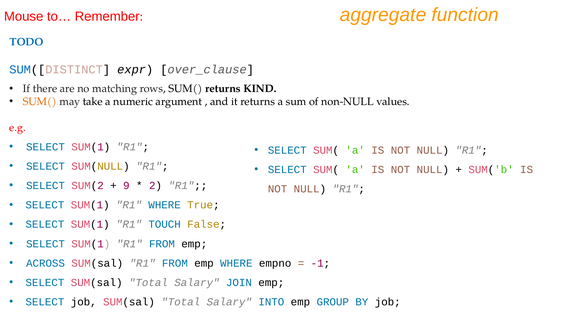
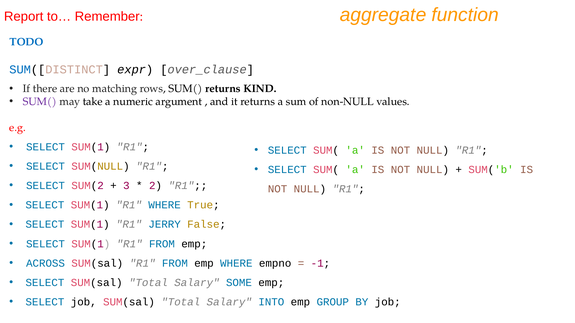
Mouse: Mouse -> Report
SUM( at (40, 102) colour: orange -> purple
9: 9 -> 3
TOUCH: TOUCH -> JERRY
JOIN: JOIN -> SOME
